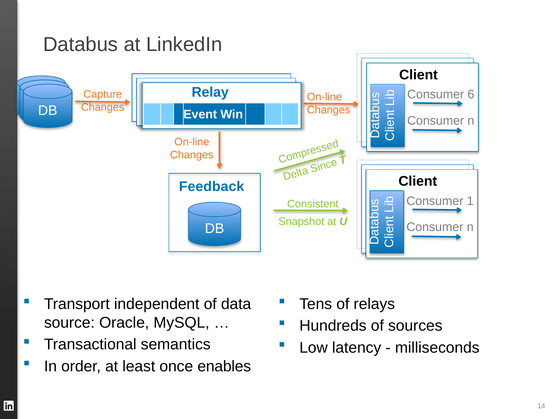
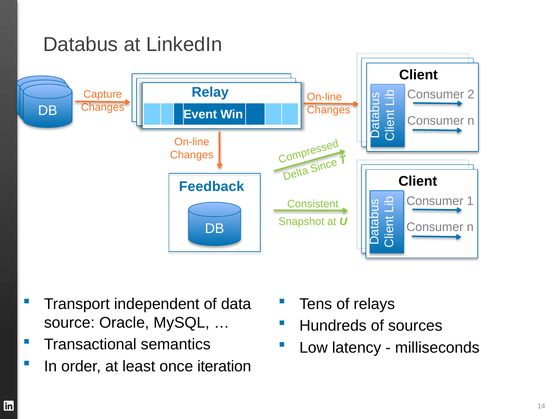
6: 6 -> 2
enables: enables -> iteration
